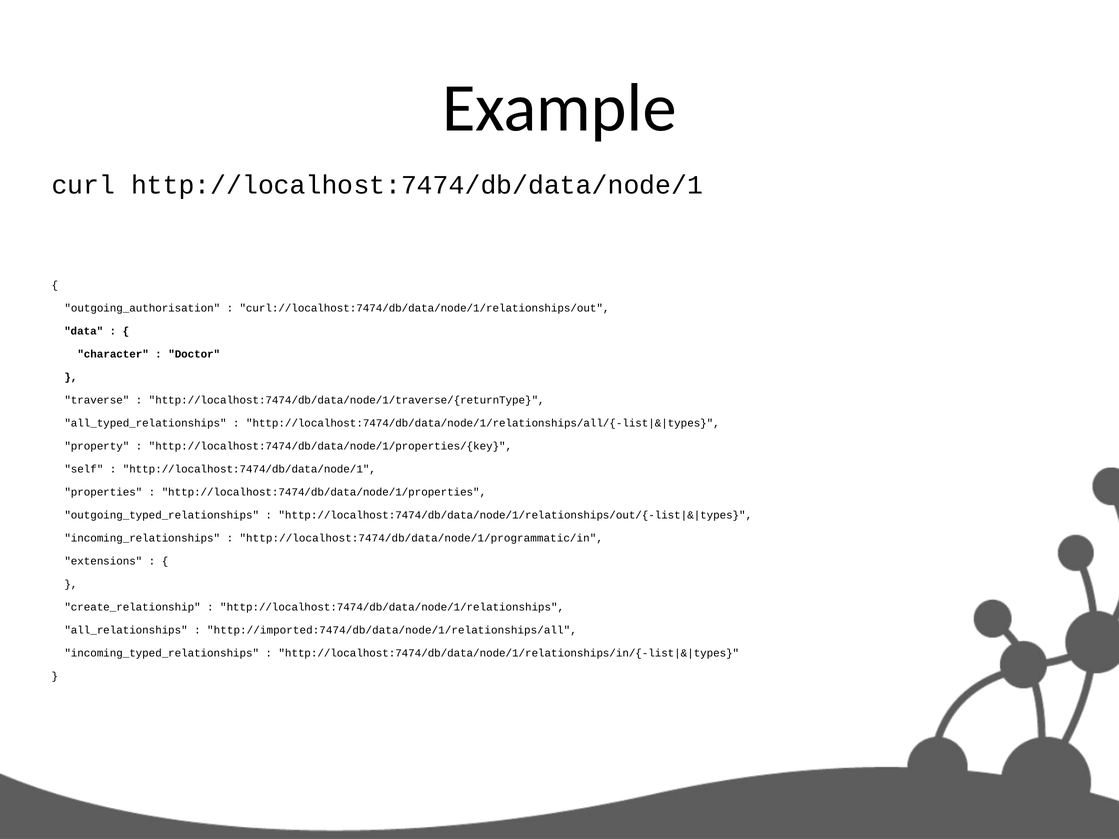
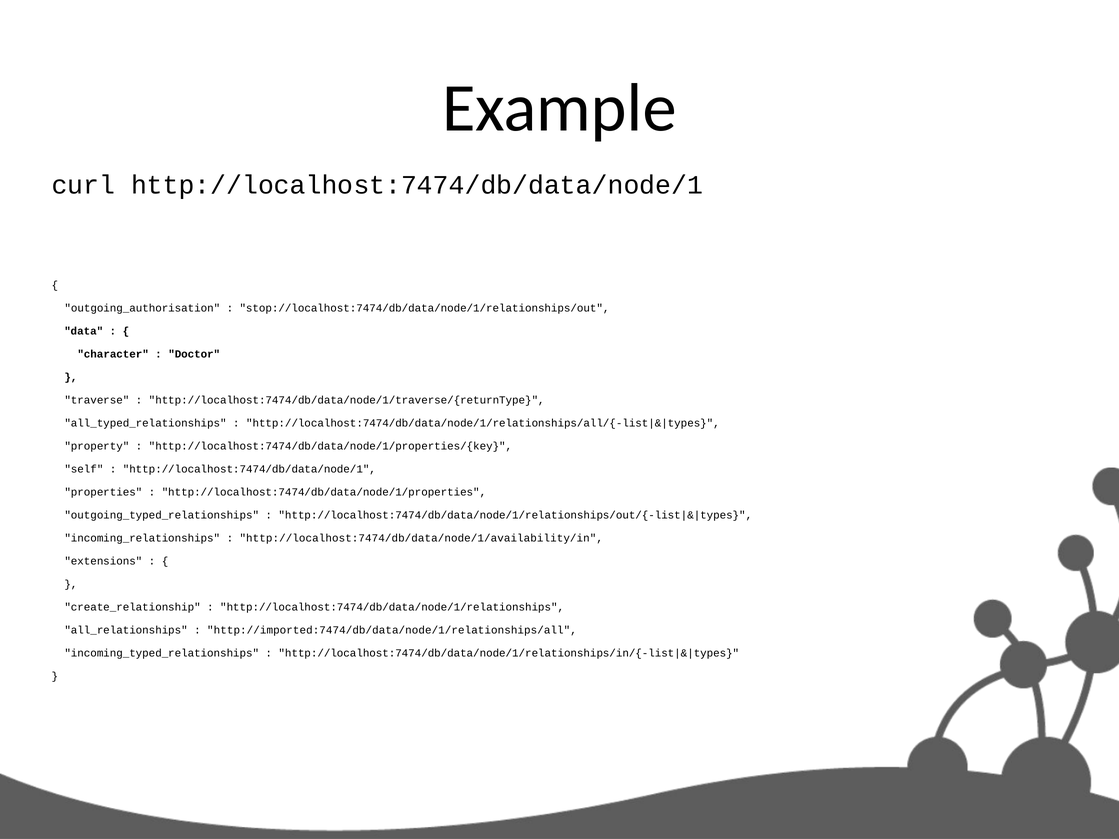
curl://localhost:7474/db/data/node/1/relationships/out: curl://localhost:7474/db/data/node/1/relationships/out -> stop://localhost:7474/db/data/node/1/relationships/out
http://localhost:7474/db/data/node/1/programmatic/in: http://localhost:7474/db/data/node/1/programmatic/in -> http://localhost:7474/db/data/node/1/availability/in
